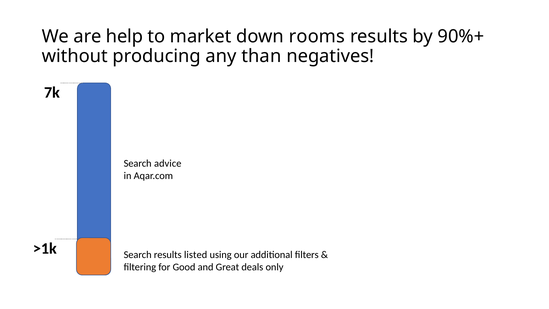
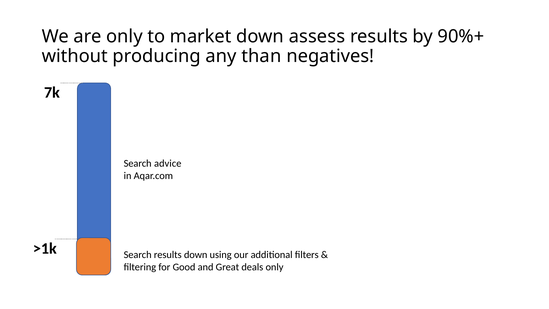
are help: help -> only
rooms: rooms -> assess
results listed: listed -> down
